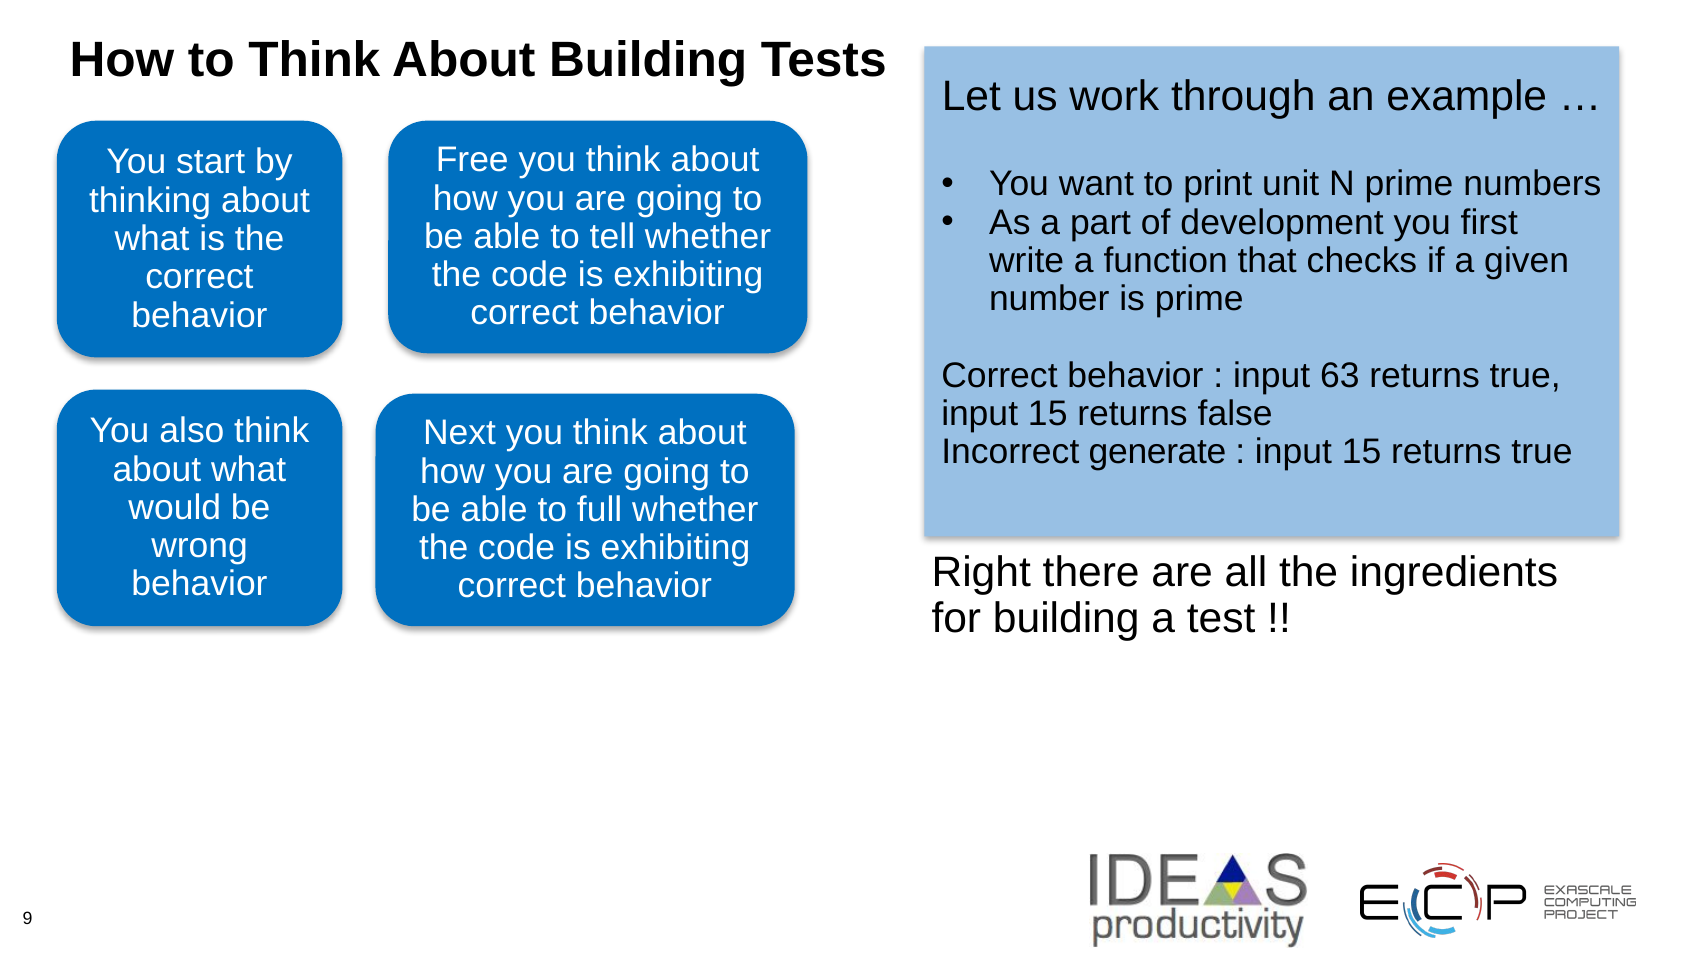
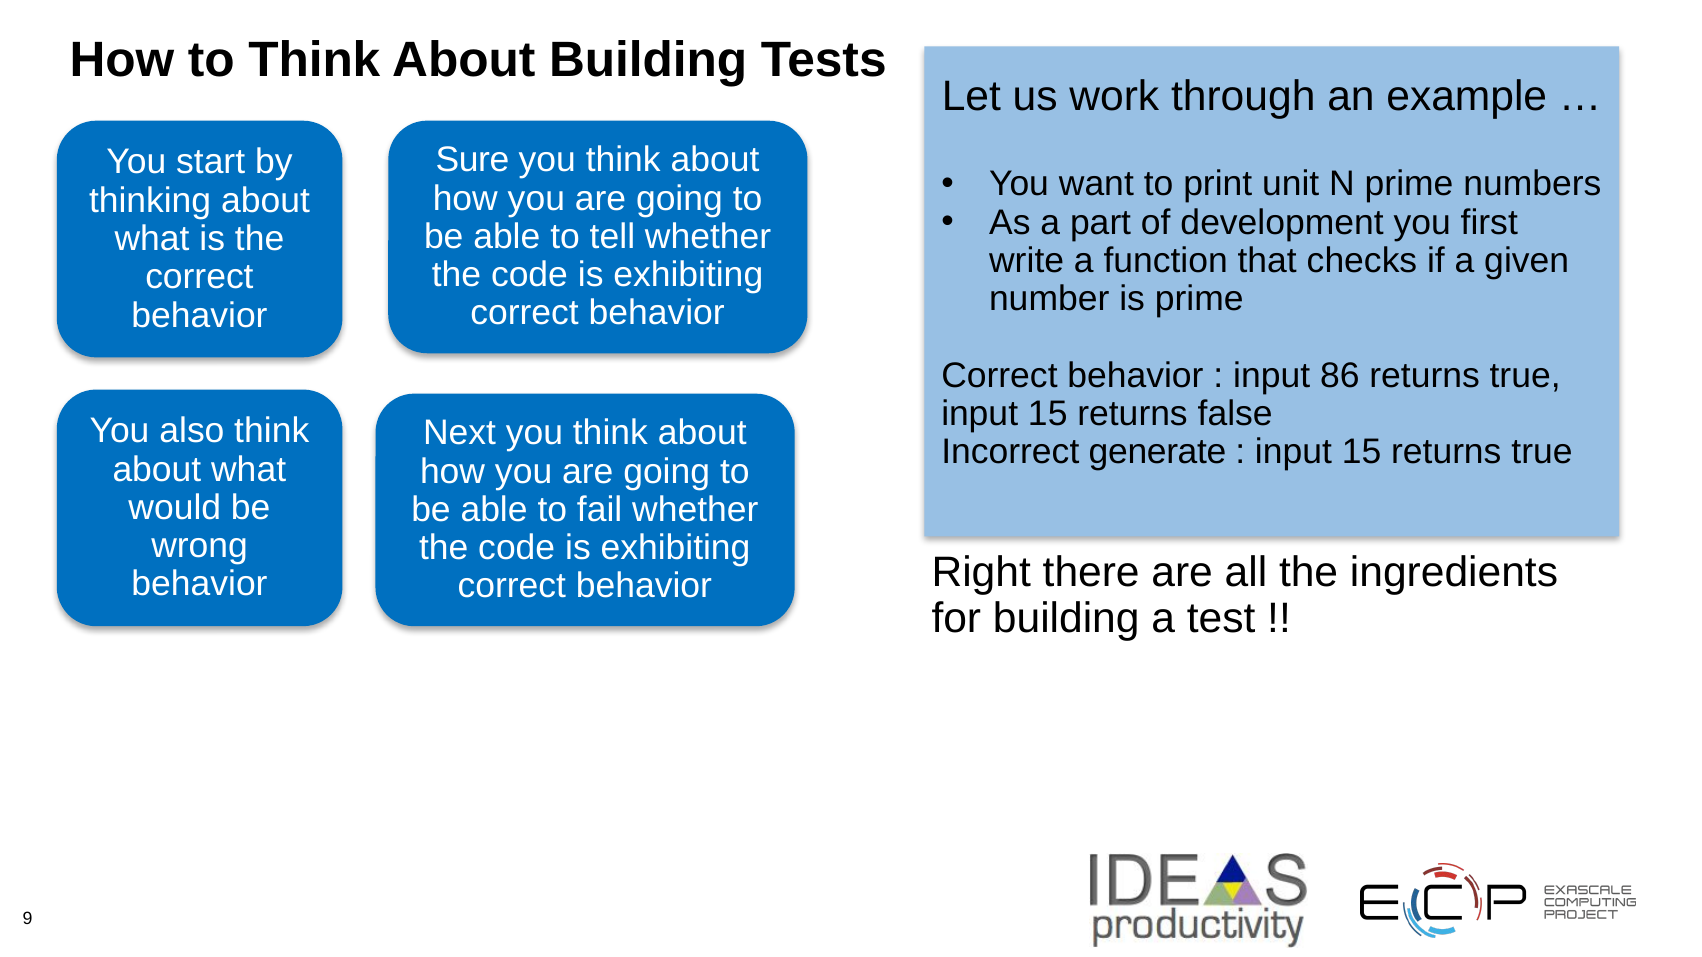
Free: Free -> Sure
63: 63 -> 86
full: full -> fail
